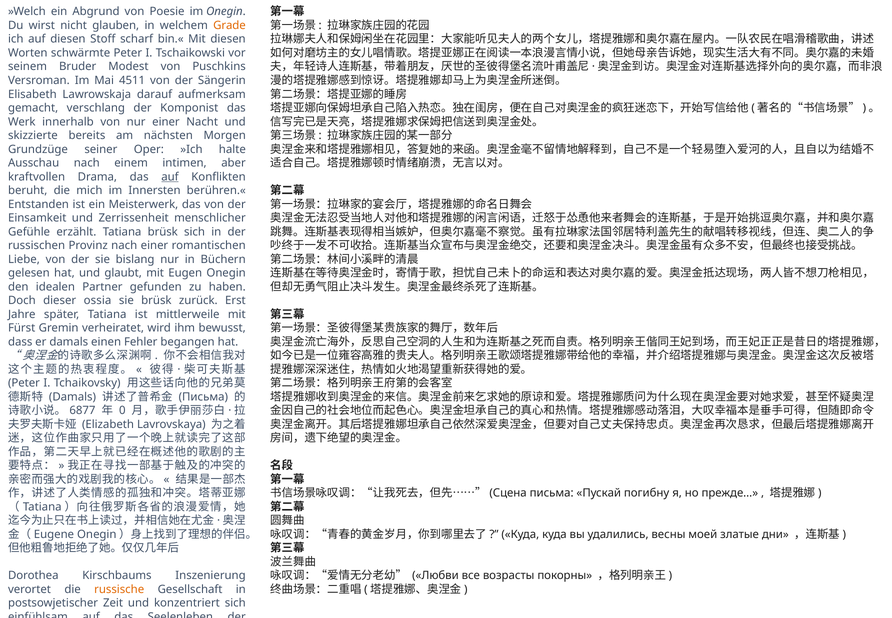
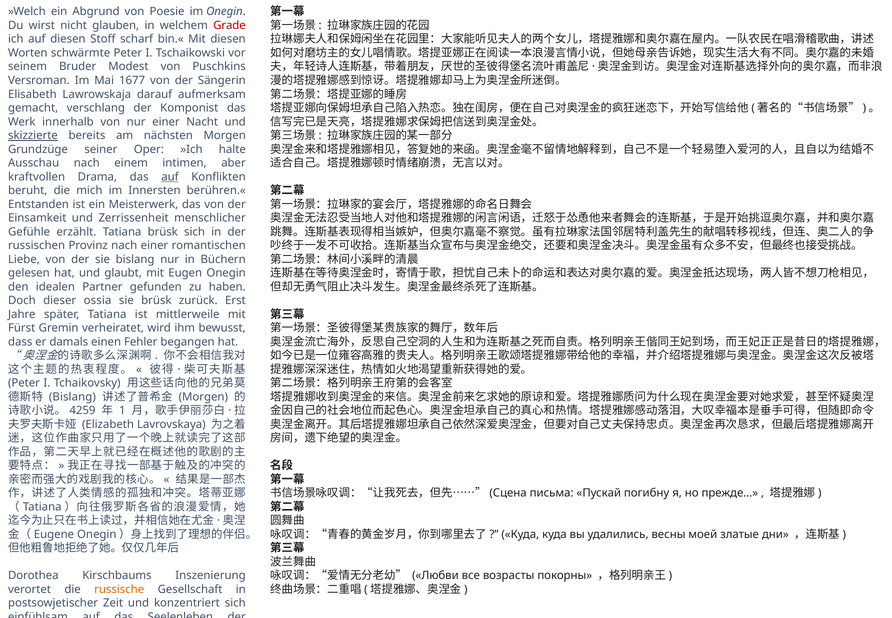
Grade colour: orange -> red
4511: 4511 -> 1677
skizzierte underline: none -> present
Damals at (72, 397): Damals -> Bislang
Письма at (203, 397): Письма -> Morgen
6877: 6877 -> 4259
0: 0 -> 1
